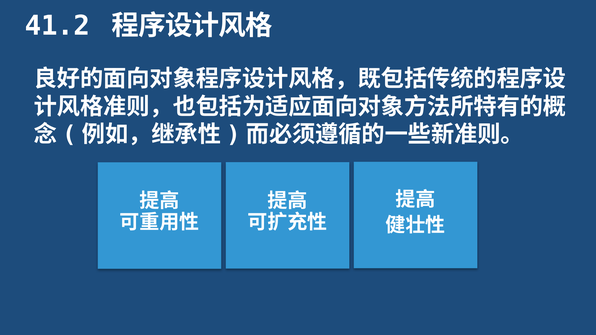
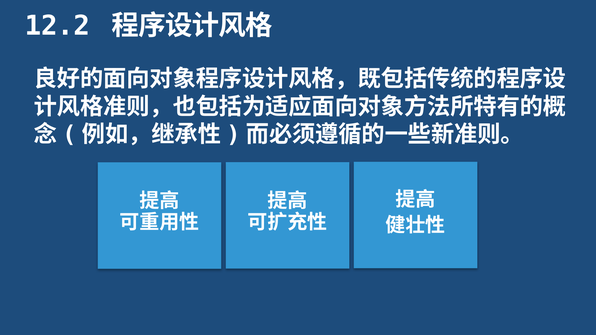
41.2: 41.2 -> 12.2
